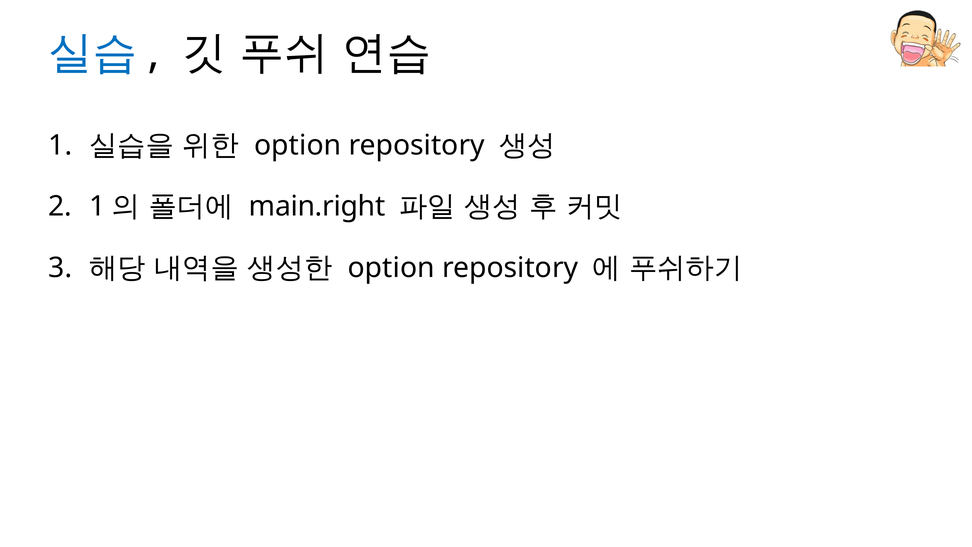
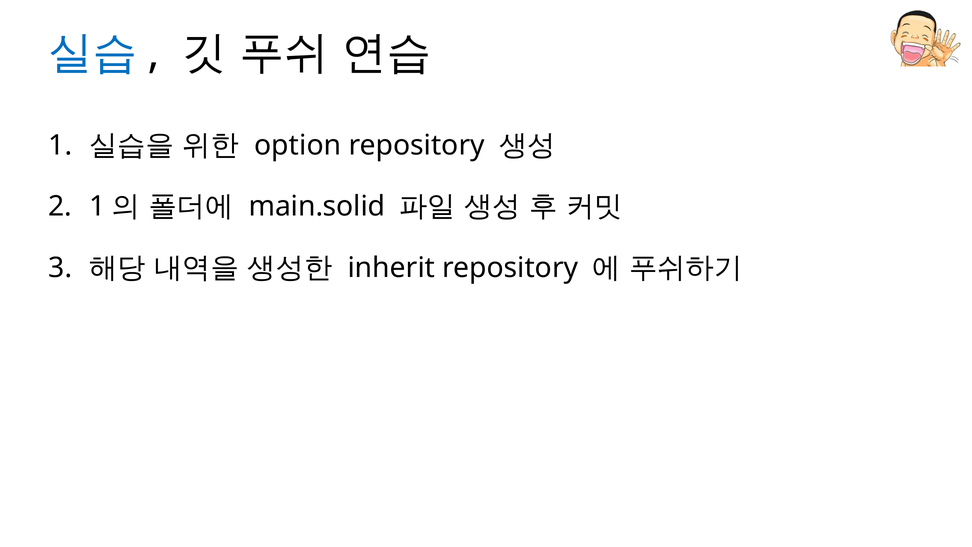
main.right: main.right -> main.solid
option at (391, 268): option -> inherit
